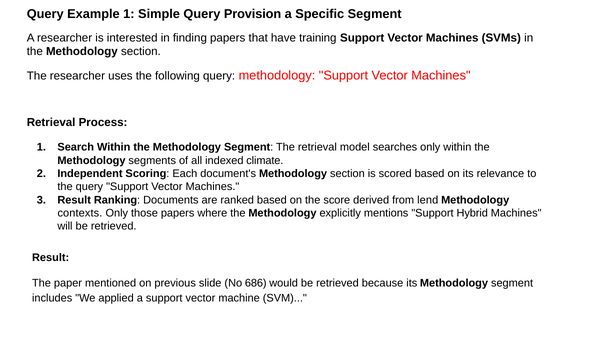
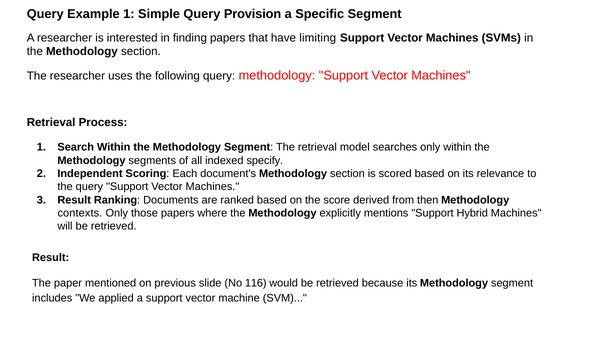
training: training -> limiting
climate: climate -> specify
lend: lend -> then
686: 686 -> 116
